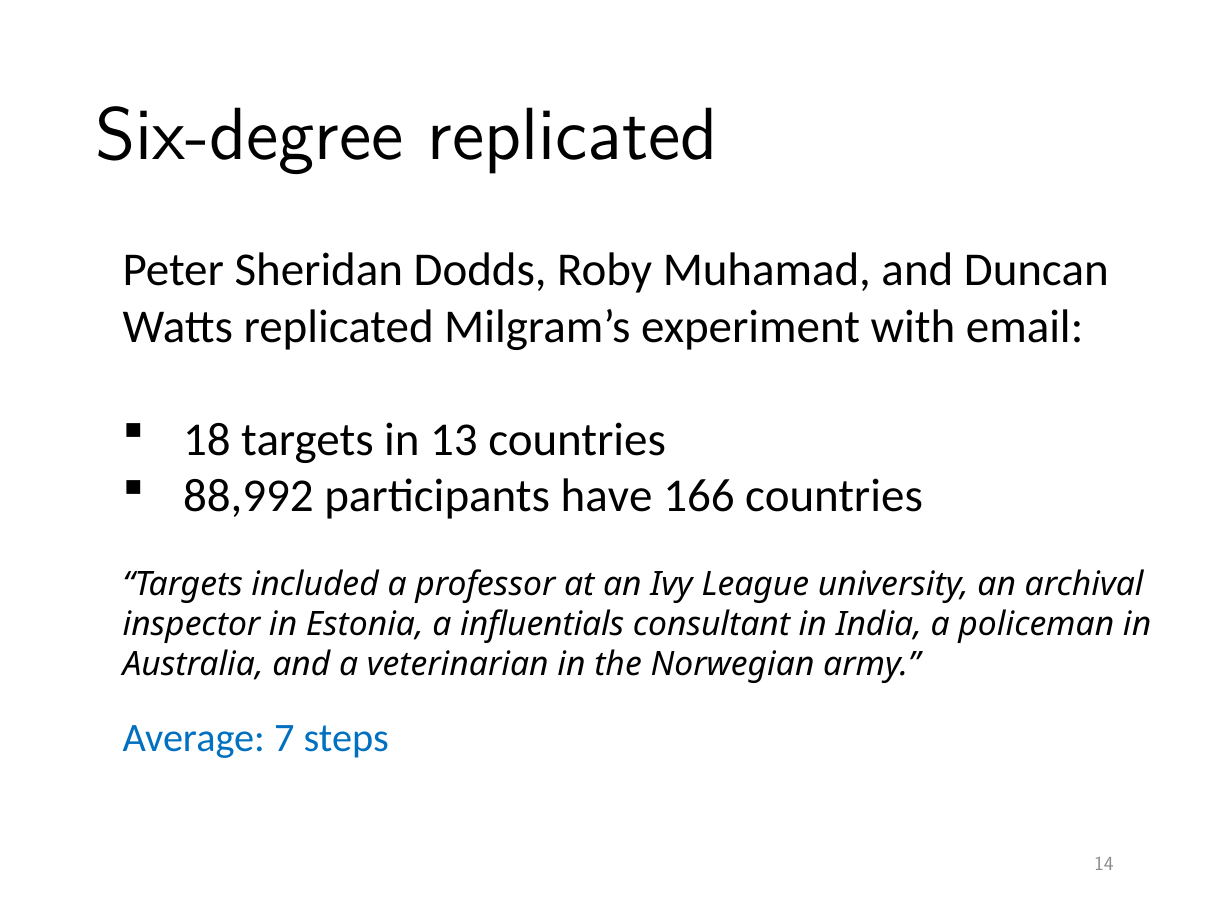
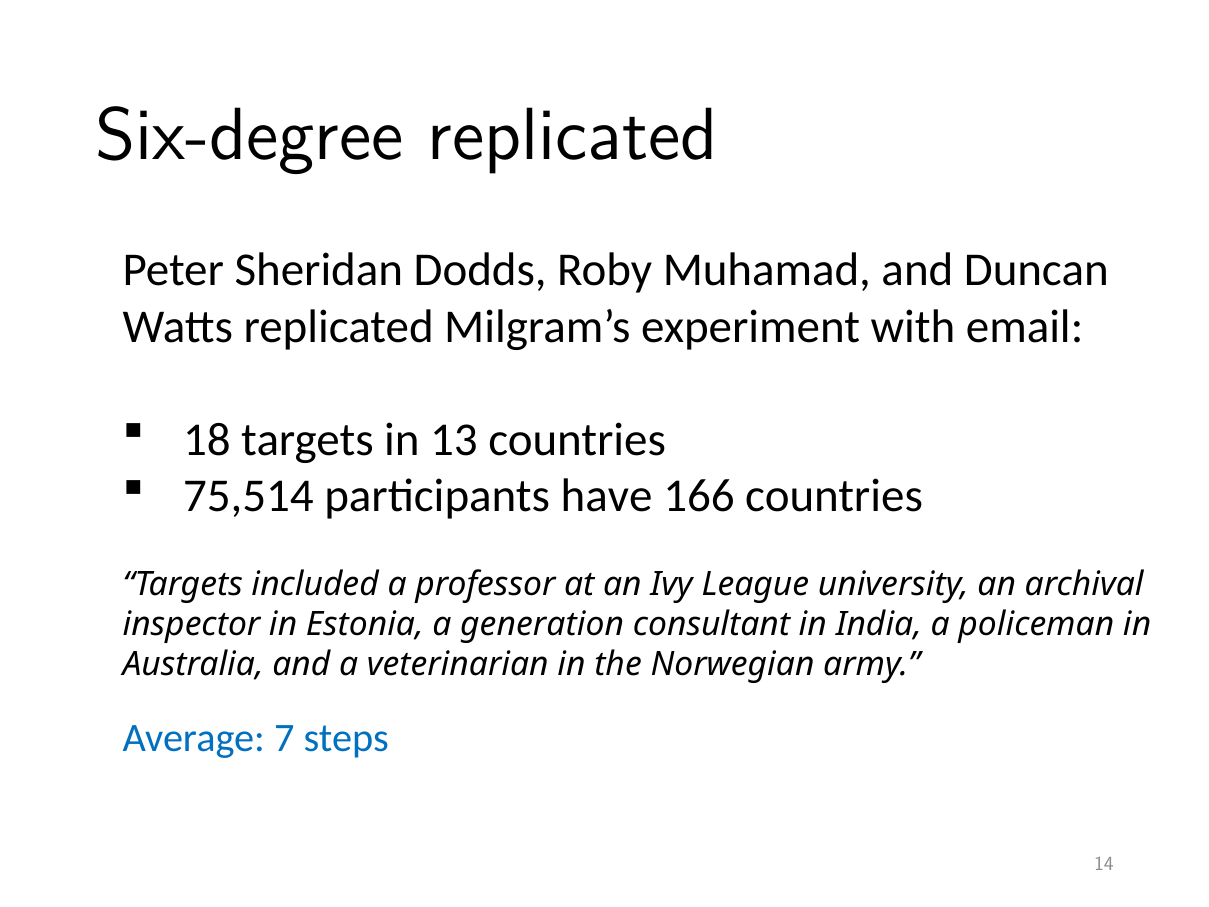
88,992: 88,992 -> 75,514
influentials: influentials -> generation
